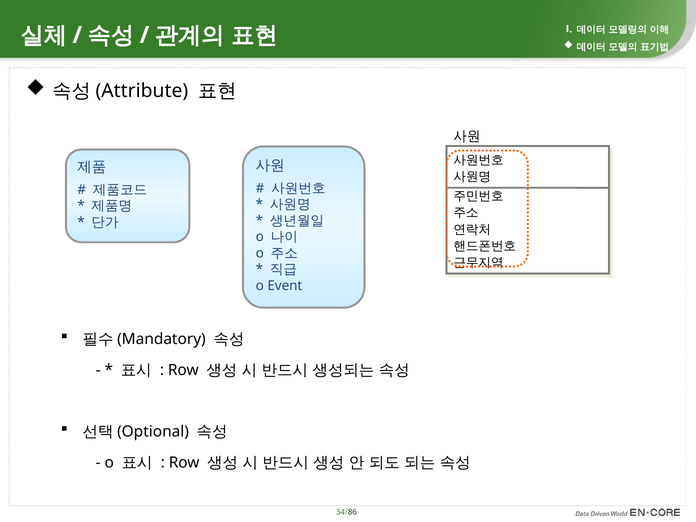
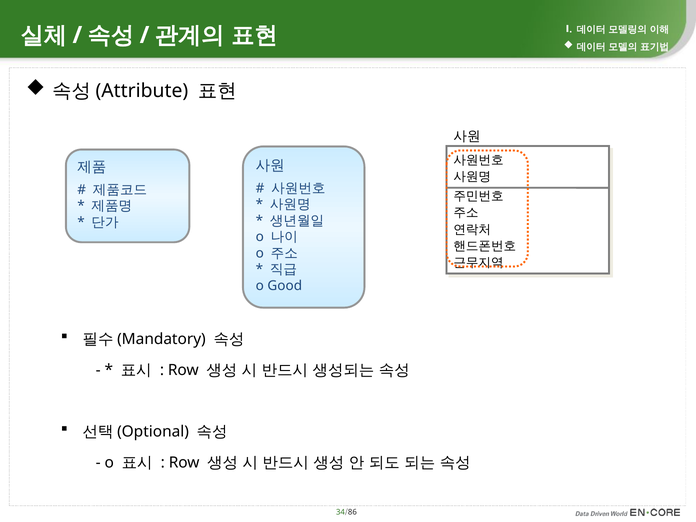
Event: Event -> Good
